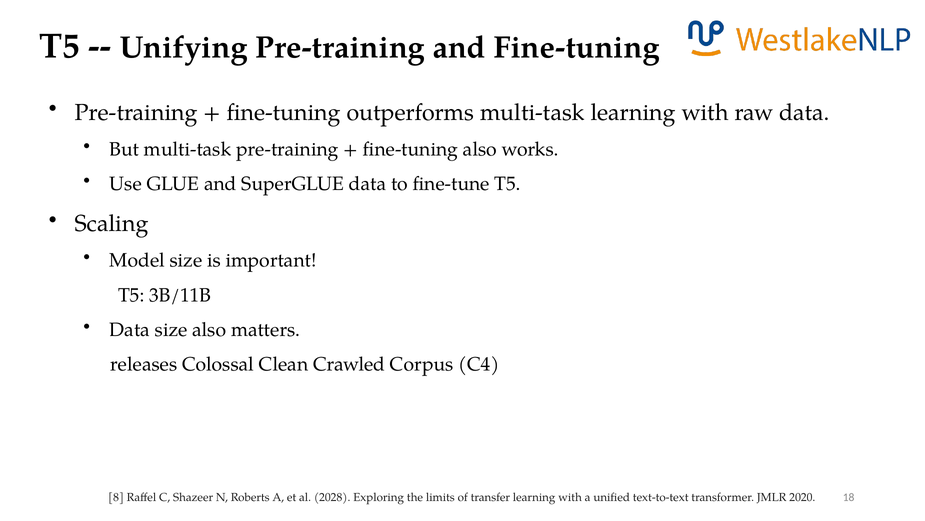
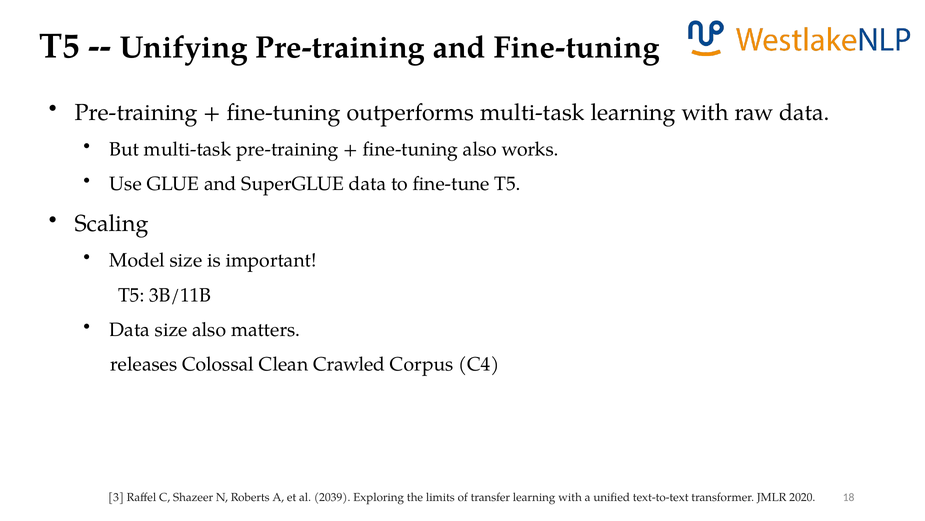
8: 8 -> 3
2028: 2028 -> 2039
